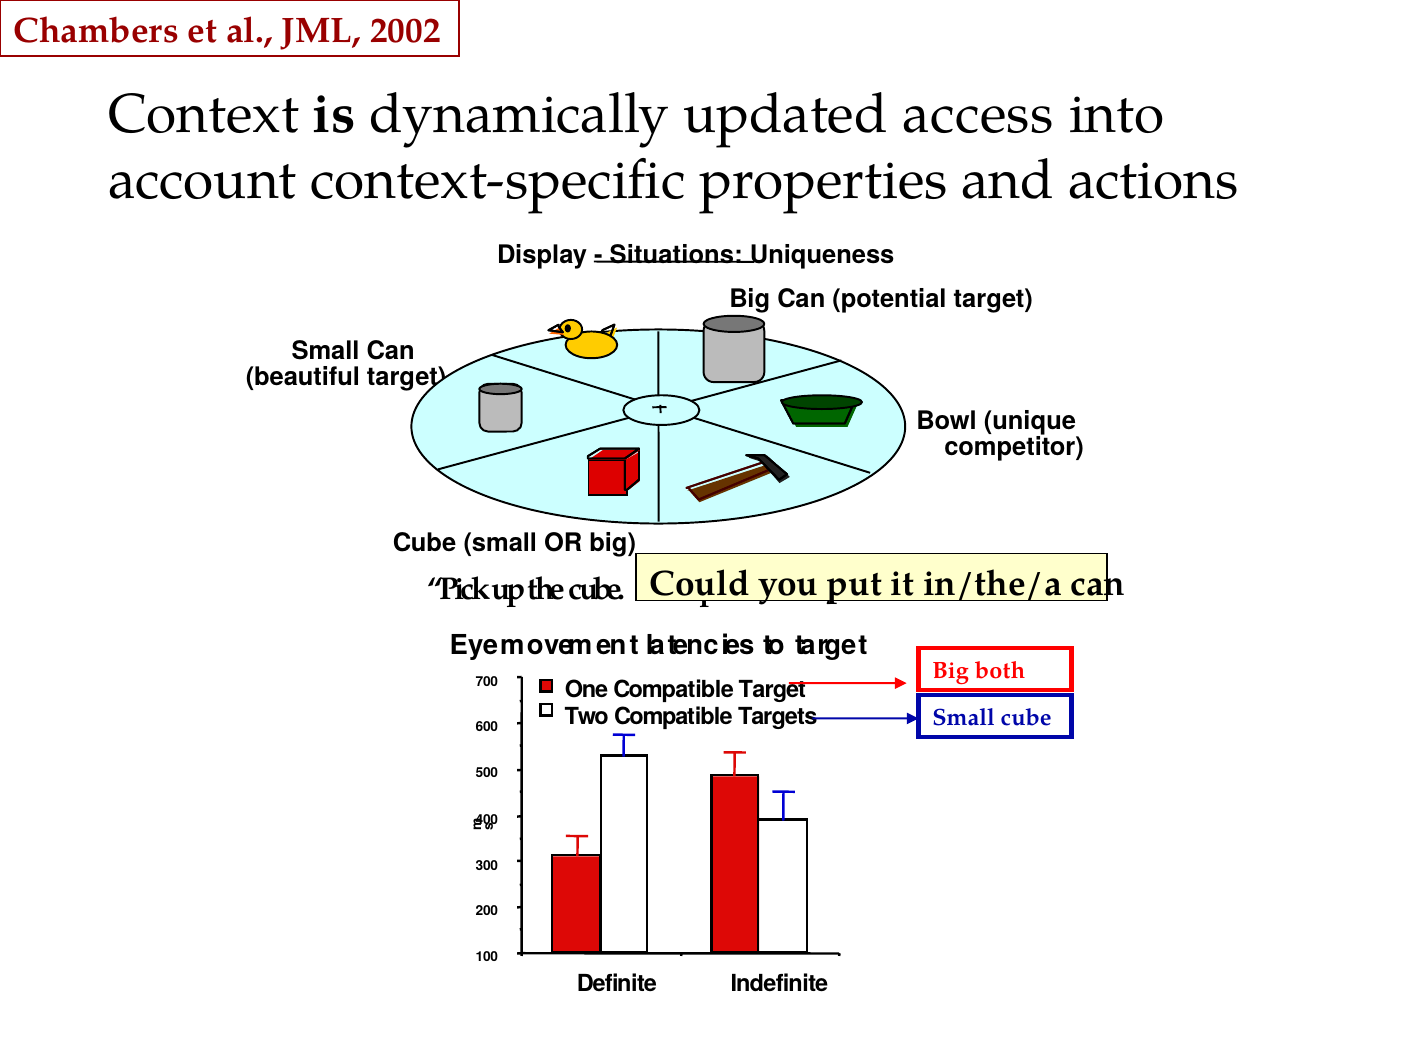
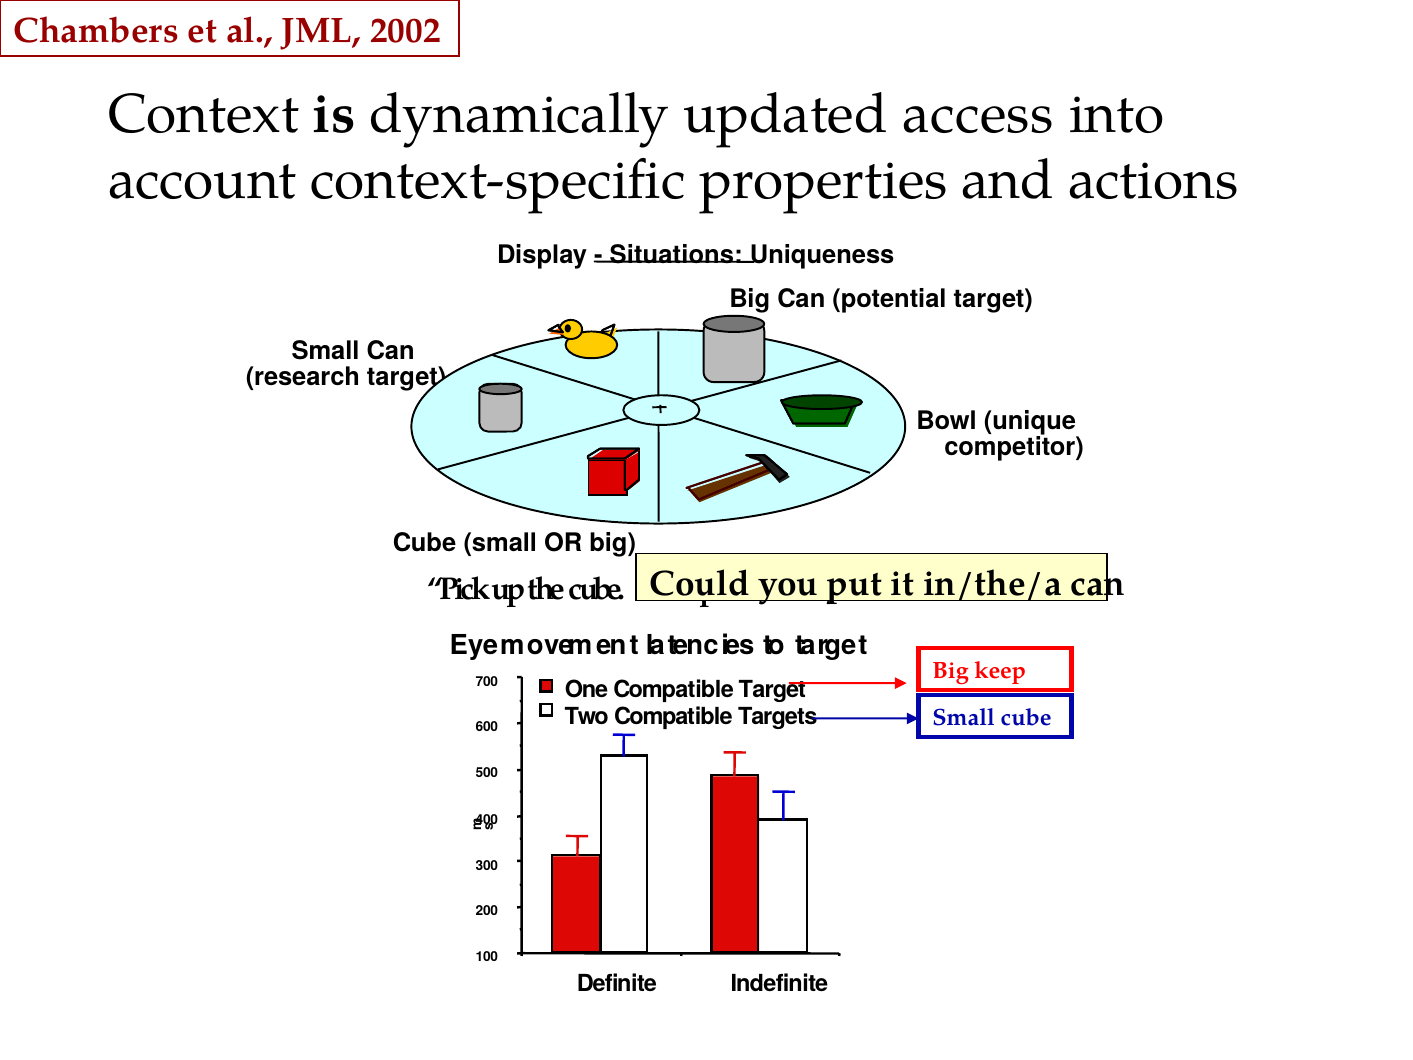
beautiful: beautiful -> research
both: both -> keep
